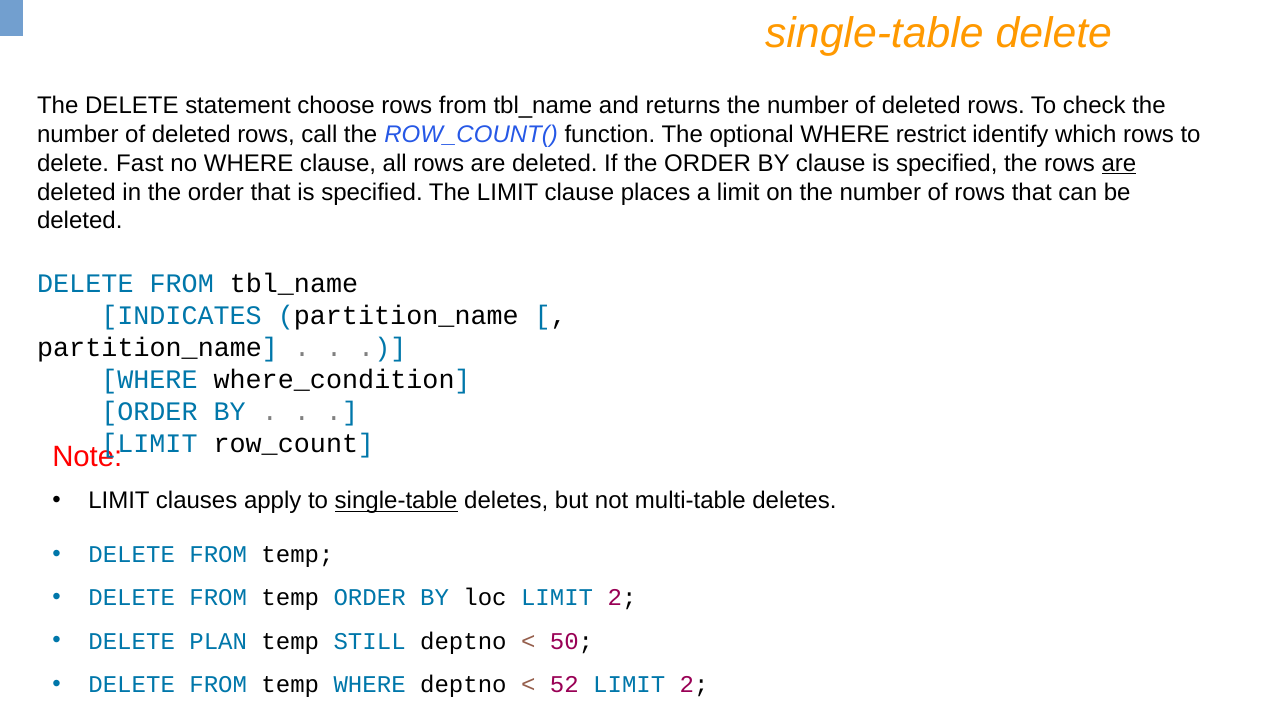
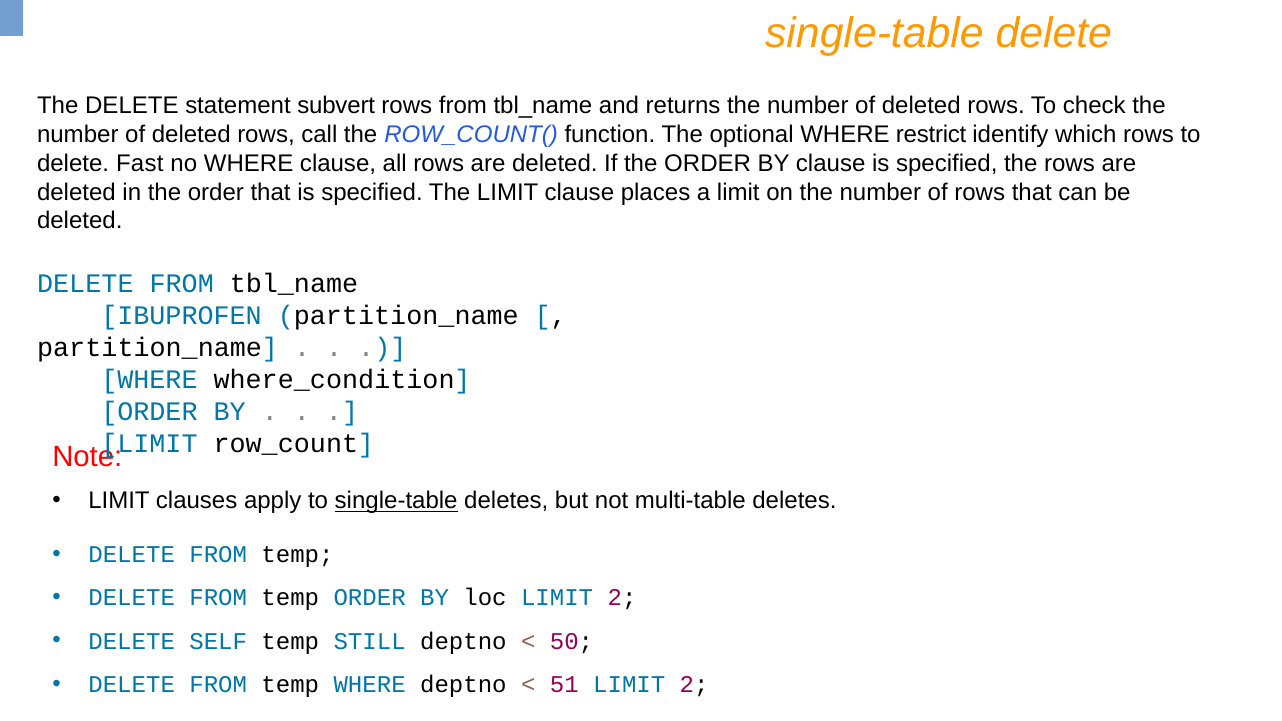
choose: choose -> subvert
are at (1119, 163) underline: present -> none
INDICATES: INDICATES -> IBUPROFEN
PLAN: PLAN -> SELF
52: 52 -> 51
